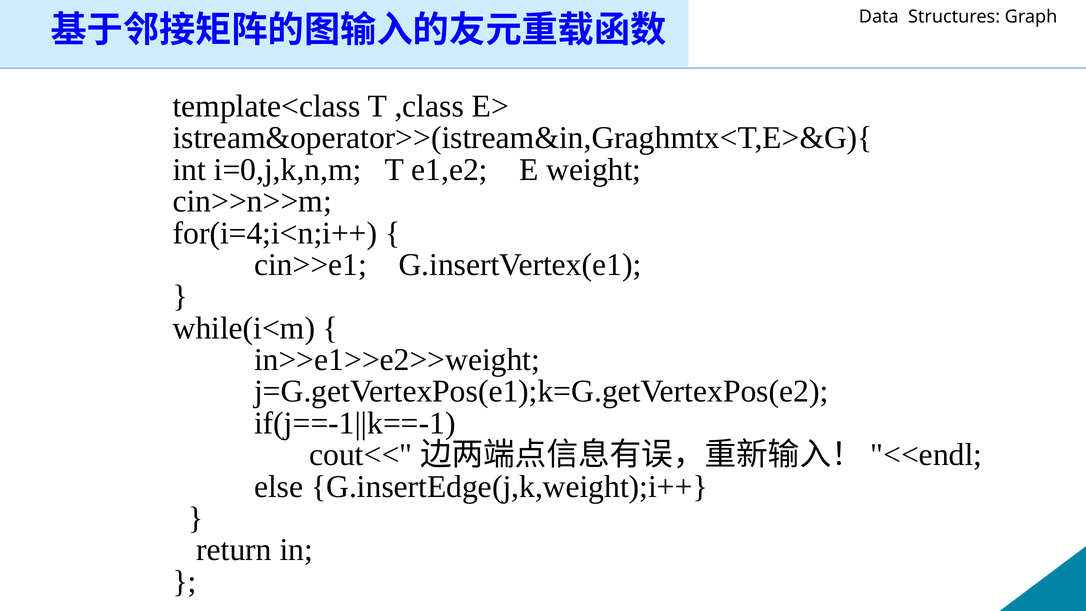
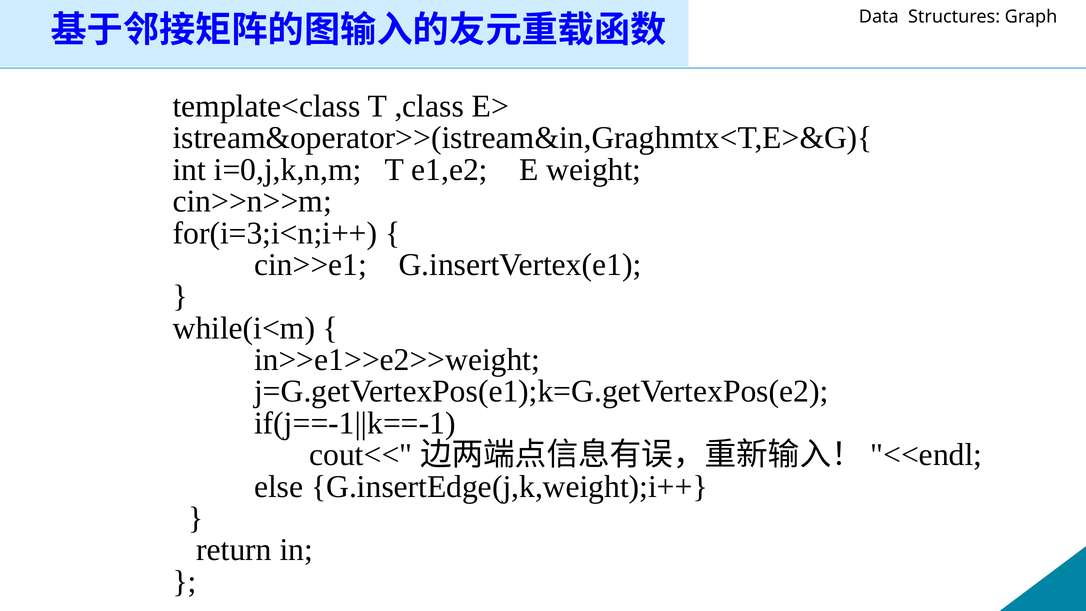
for(i=4;i<n;i++: for(i=4;i<n;i++ -> for(i=3;i<n;i++
